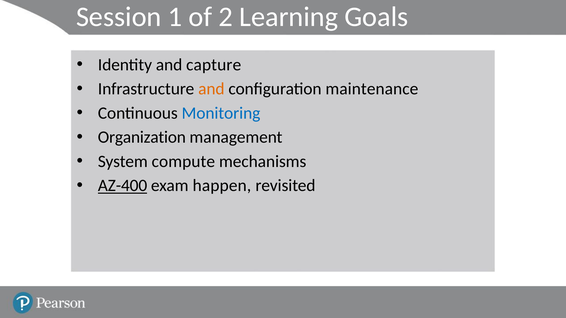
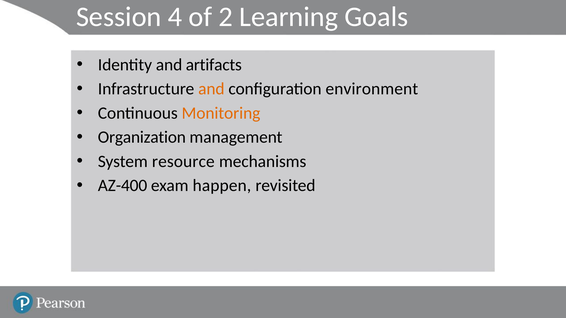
1: 1 -> 4
capture: capture -> artifacts
maintenance: maintenance -> environment
Monitoring colour: blue -> orange
compute: compute -> resource
AZ-400 underline: present -> none
